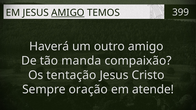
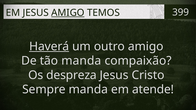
Haverá underline: none -> present
tentação: tentação -> despreza
Sempre oração: oração -> manda
